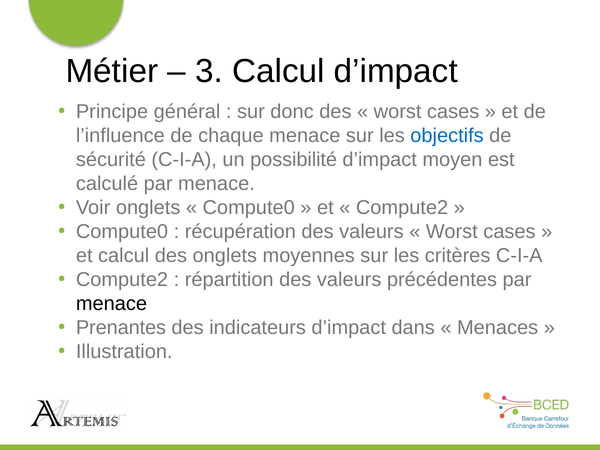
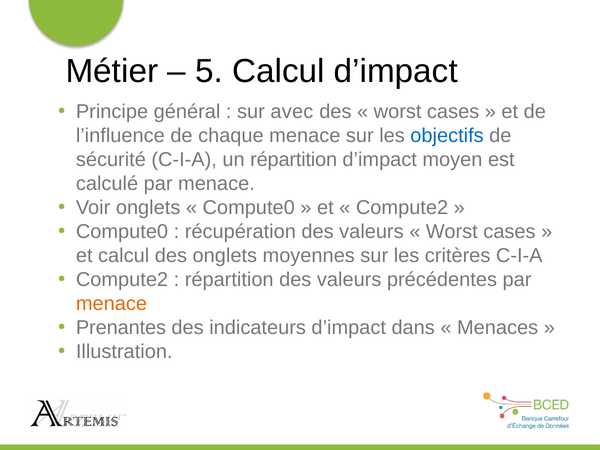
3: 3 -> 5
donc: donc -> avec
un possibilité: possibilité -> répartition
menace at (111, 304) colour: black -> orange
